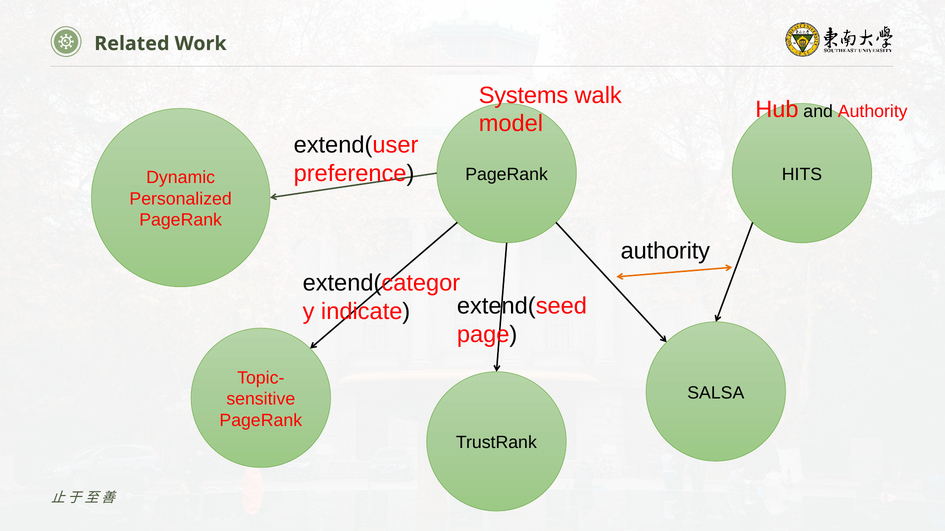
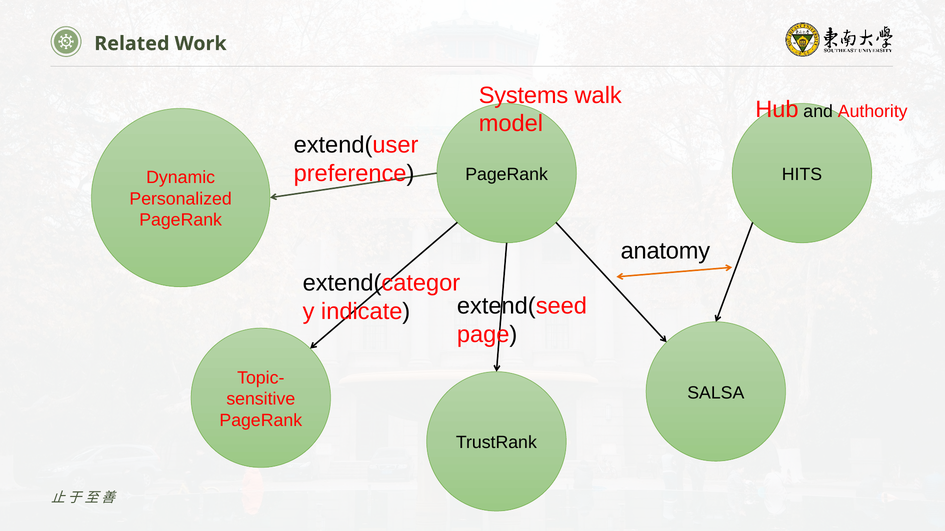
authority at (665, 251): authority -> anatomy
